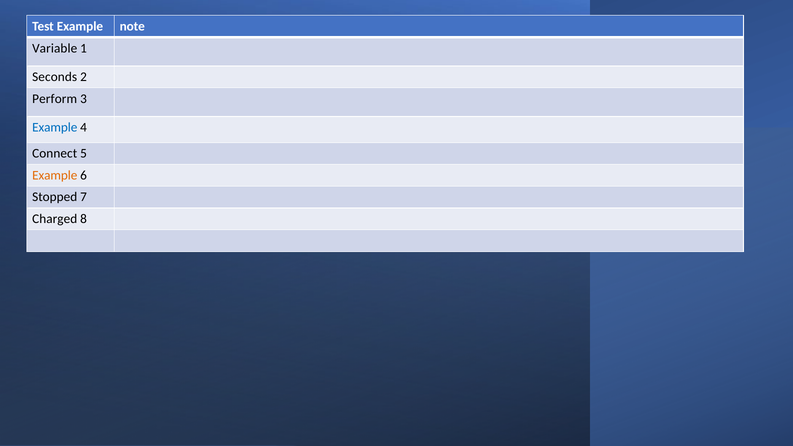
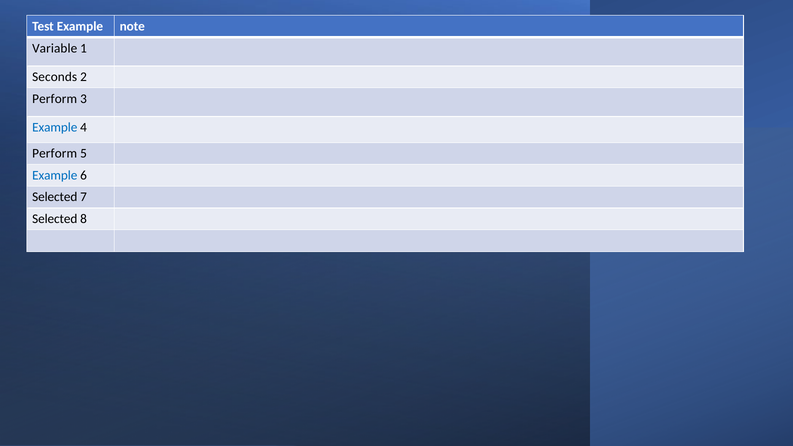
Connect at (55, 154): Connect -> Perform
Example at (55, 175) colour: orange -> blue
Stopped at (55, 197): Stopped -> Selected
Charged at (55, 219): Charged -> Selected
